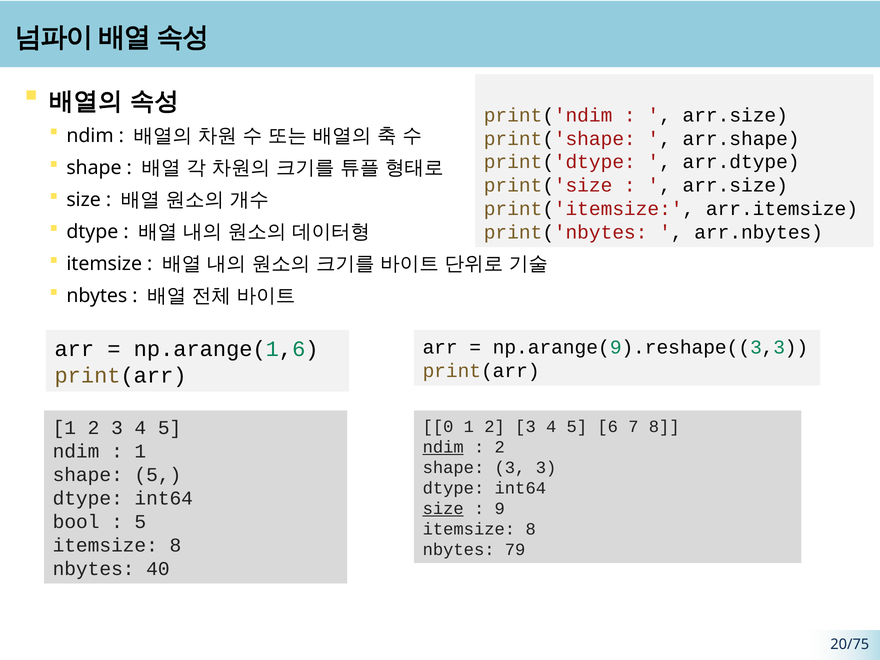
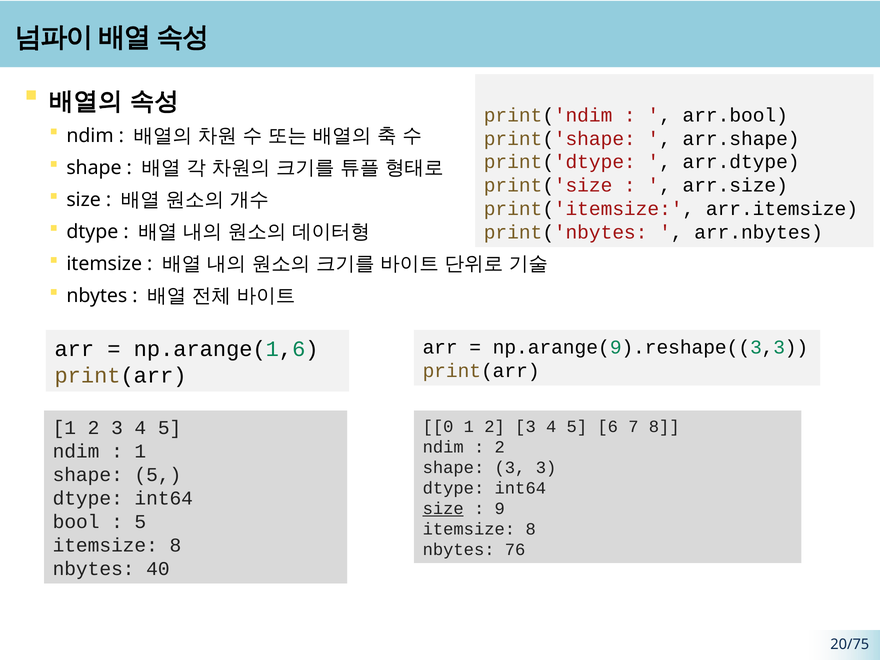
arr.size at (735, 115): arr.size -> arr.bool
ndim at (443, 447) underline: present -> none
79: 79 -> 76
